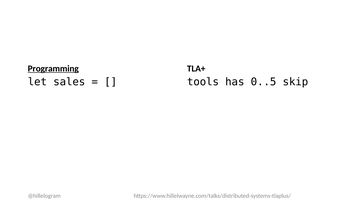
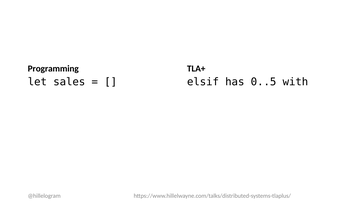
Programming underline: present -> none
tools: tools -> elsif
skip: skip -> with
